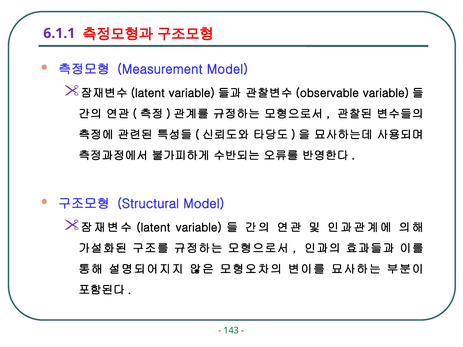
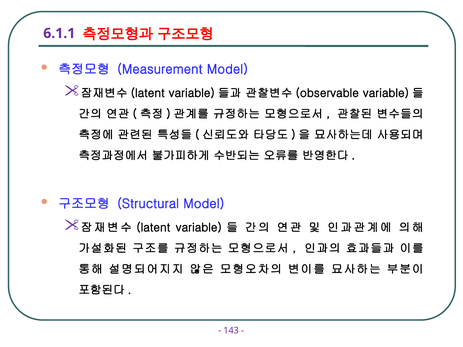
143 colour: green -> purple
